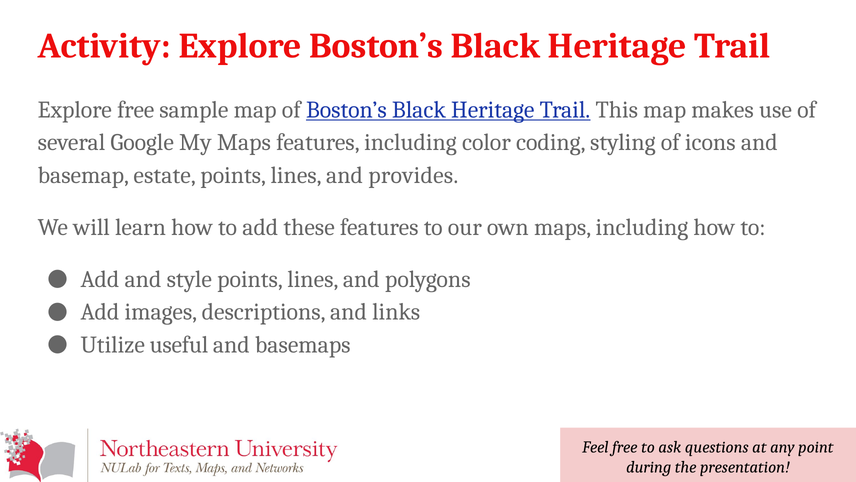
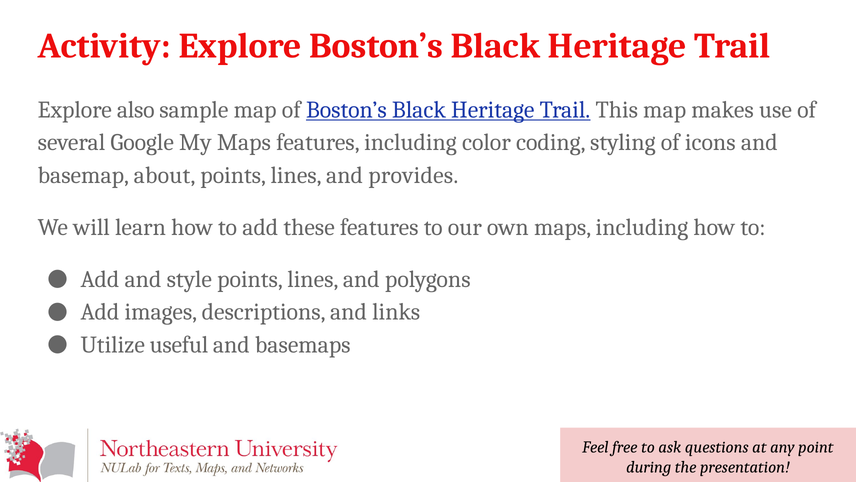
Explore free: free -> also
estate: estate -> about
